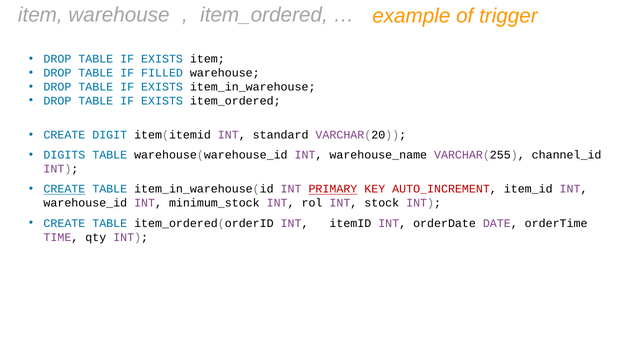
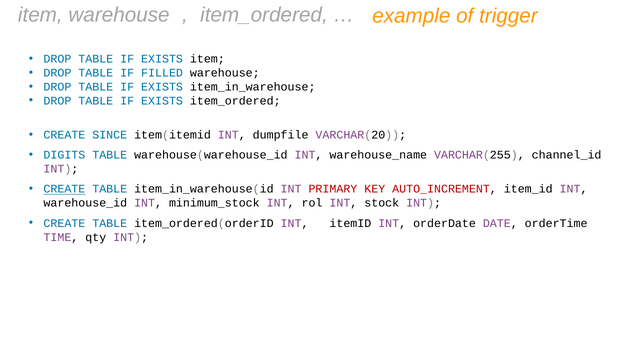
DIGIT: DIGIT -> SINCE
standard: standard -> dumpfile
PRIMARY underline: present -> none
